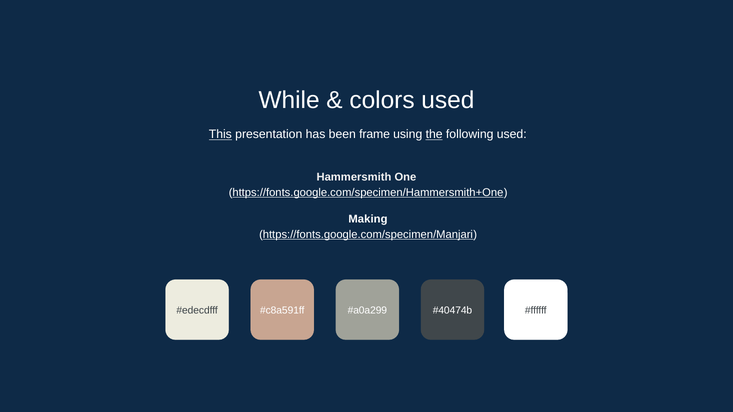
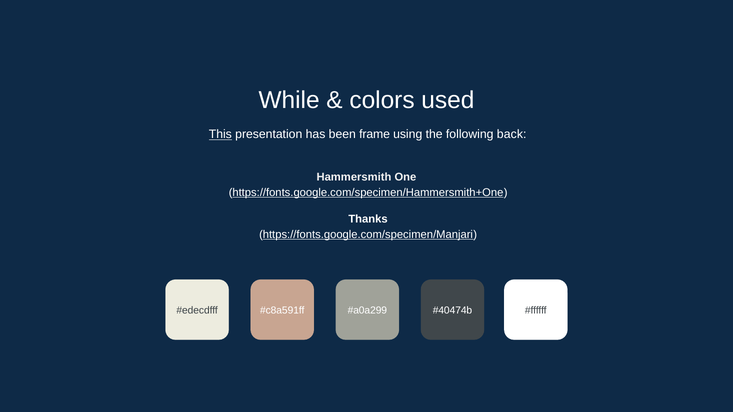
the underline: present -> none
following used: used -> back
Making: Making -> Thanks
